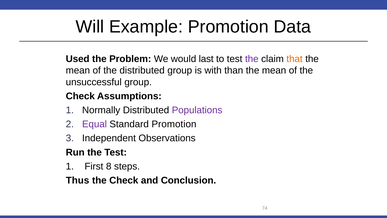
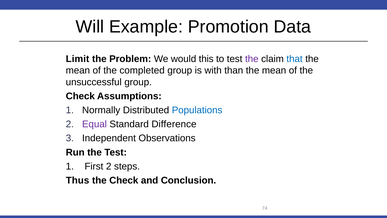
Used: Used -> Limit
last: last -> this
that colour: orange -> blue
the distributed: distributed -> completed
Populations colour: purple -> blue
Standard Promotion: Promotion -> Difference
First 8: 8 -> 2
